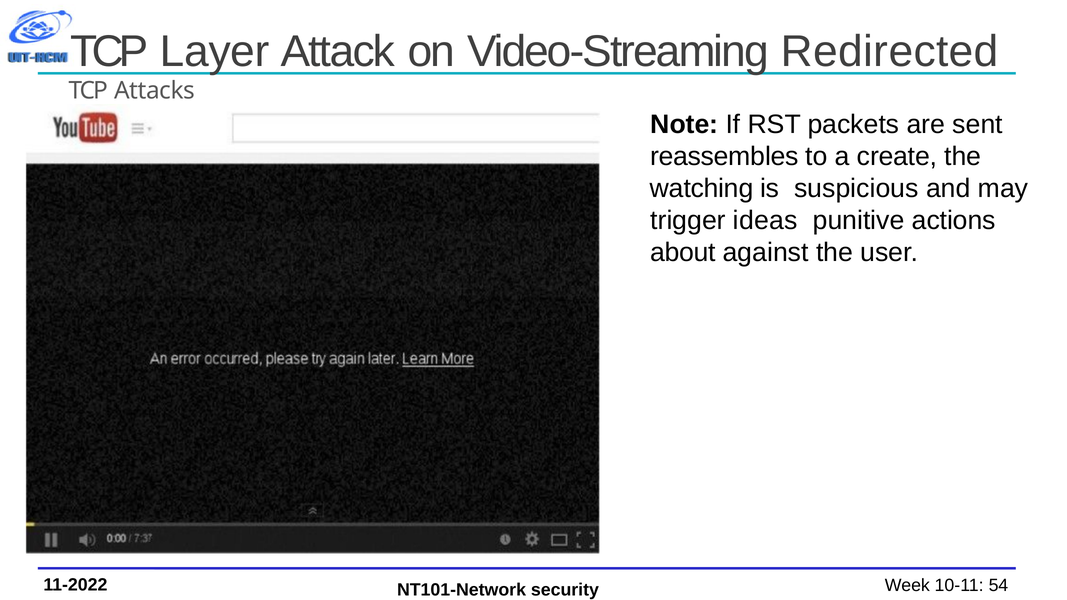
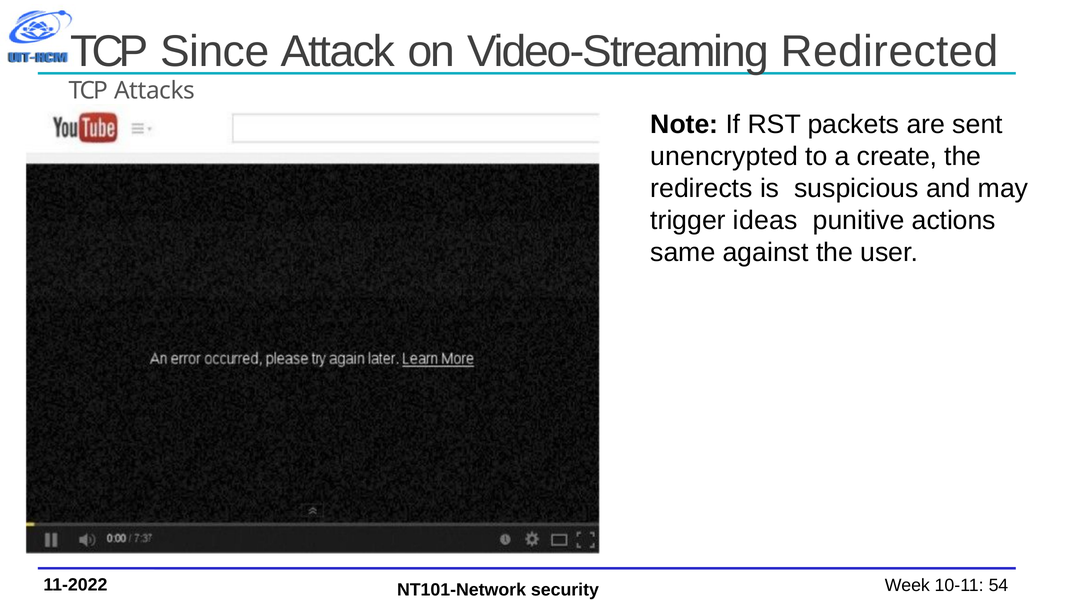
Layer: Layer -> Since
reassembles: reassembles -> unencrypted
watching: watching -> redirects
about: about -> same
